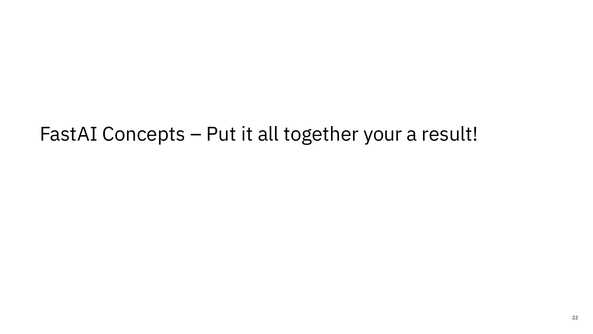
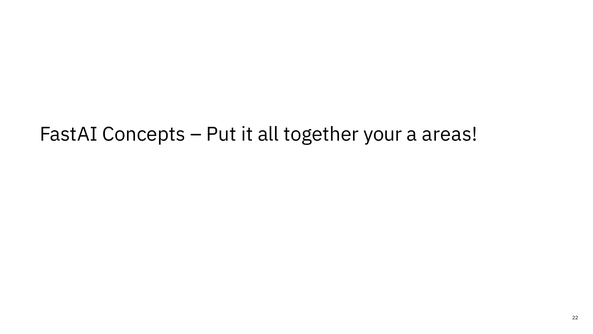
result: result -> areas
